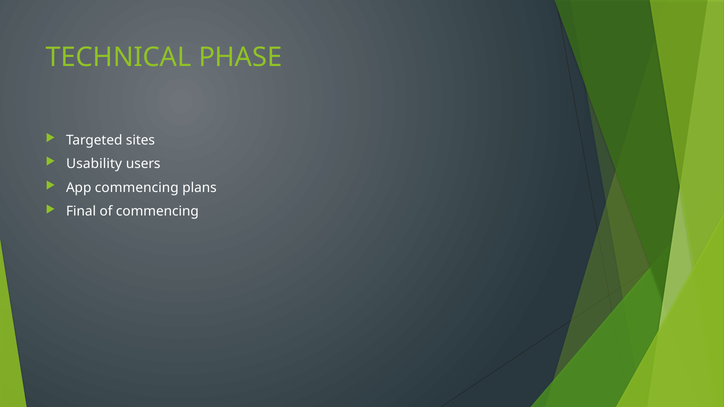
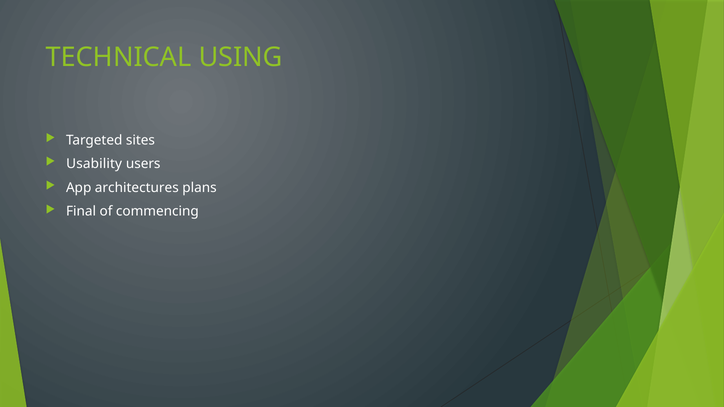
PHASE: PHASE -> USING
App commencing: commencing -> architectures
